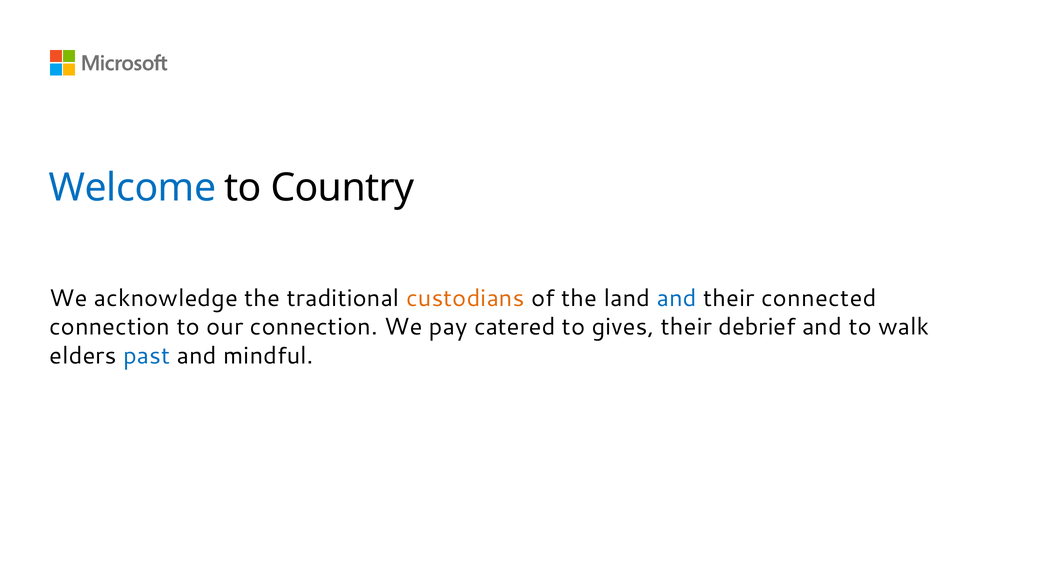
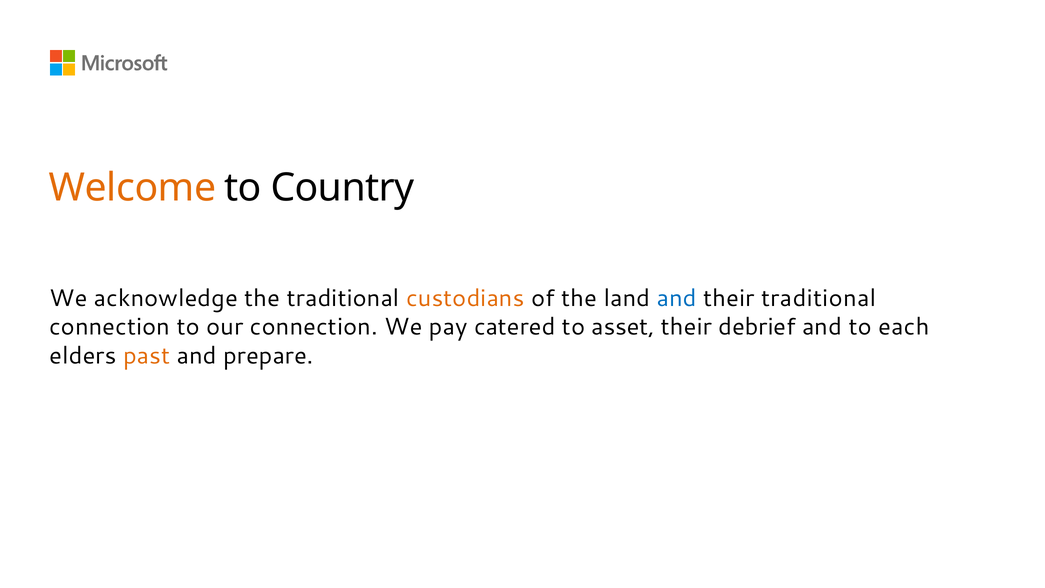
Welcome colour: blue -> orange
their connected: connected -> traditional
gives: gives -> asset
walk: walk -> each
past colour: blue -> orange
mindful: mindful -> prepare
